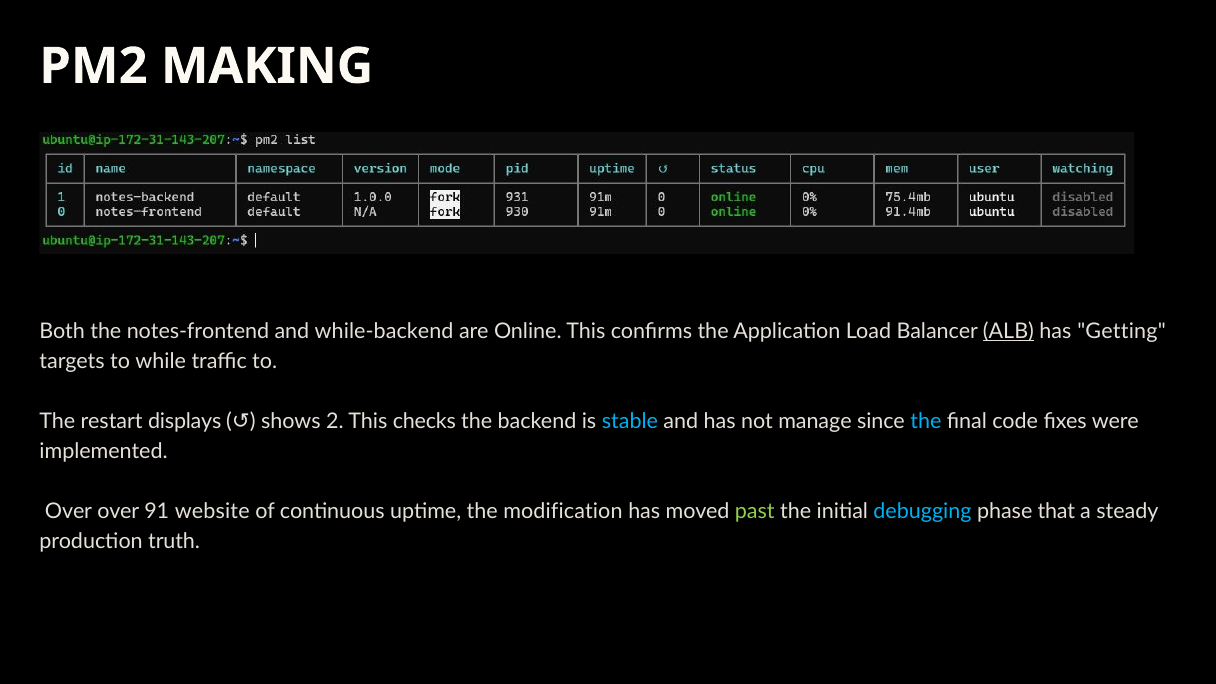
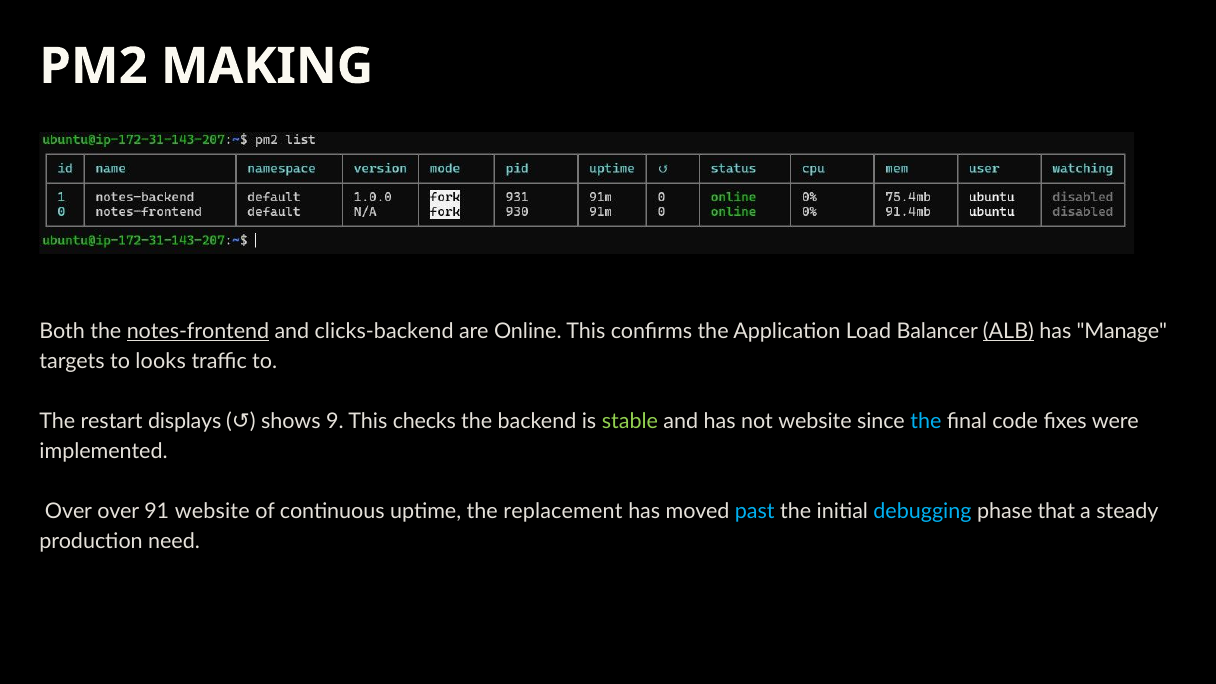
notes-frontend underline: none -> present
while-backend: while-backend -> clicks-backend
Getting: Getting -> Manage
while: while -> looks
2: 2 -> 9
stable colour: light blue -> light green
not manage: manage -> website
modification: modification -> replacement
past colour: light green -> light blue
truth: truth -> need
